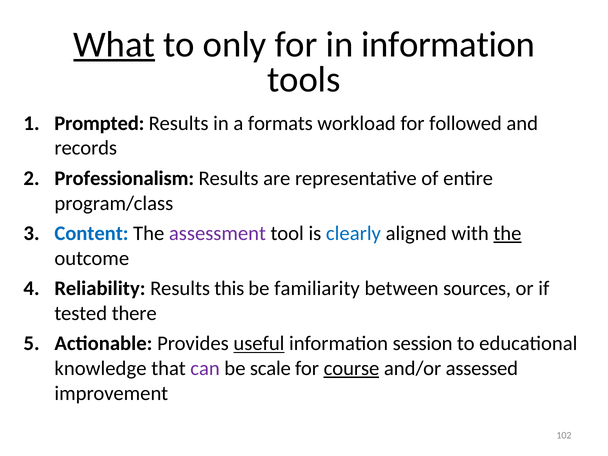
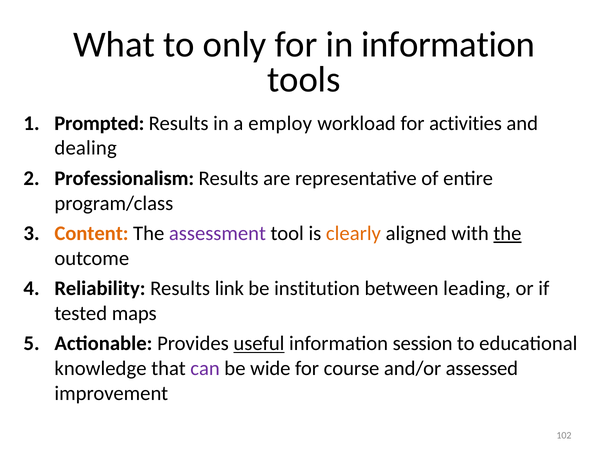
What underline: present -> none
formats: formats -> employ
followed: followed -> activities
records: records -> dealing
Content colour: blue -> orange
clearly colour: blue -> orange
this: this -> link
familiarity: familiarity -> institution
sources: sources -> leading
there: there -> maps
scale: scale -> wide
course underline: present -> none
